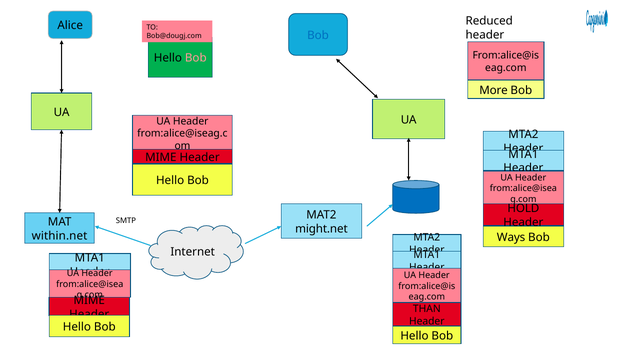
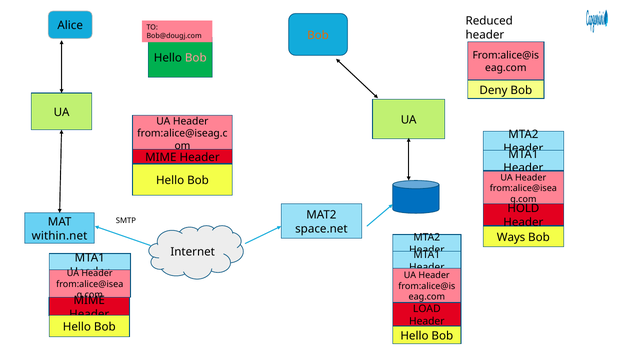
Bob at (318, 35) colour: blue -> orange
More: More -> Deny
might.net: might.net -> space.net
THAN: THAN -> LOAD
